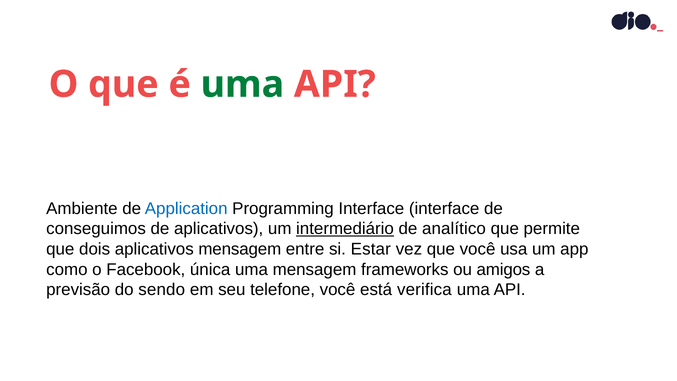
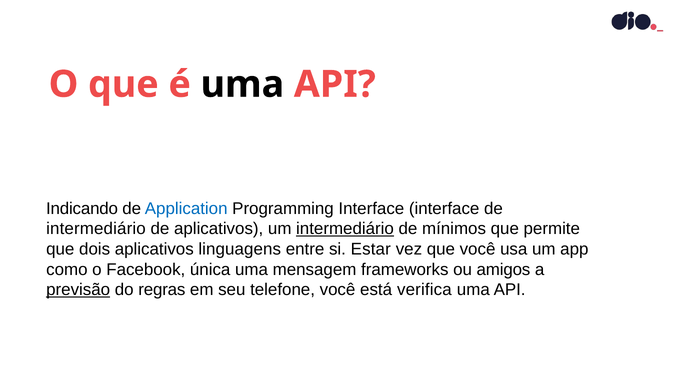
uma at (242, 84) colour: green -> black
Ambiente: Ambiente -> Indicando
conseguimos at (96, 229): conseguimos -> intermediário
analítico: analítico -> mínimos
aplicativos mensagem: mensagem -> linguagens
previsão underline: none -> present
sendo: sendo -> regras
